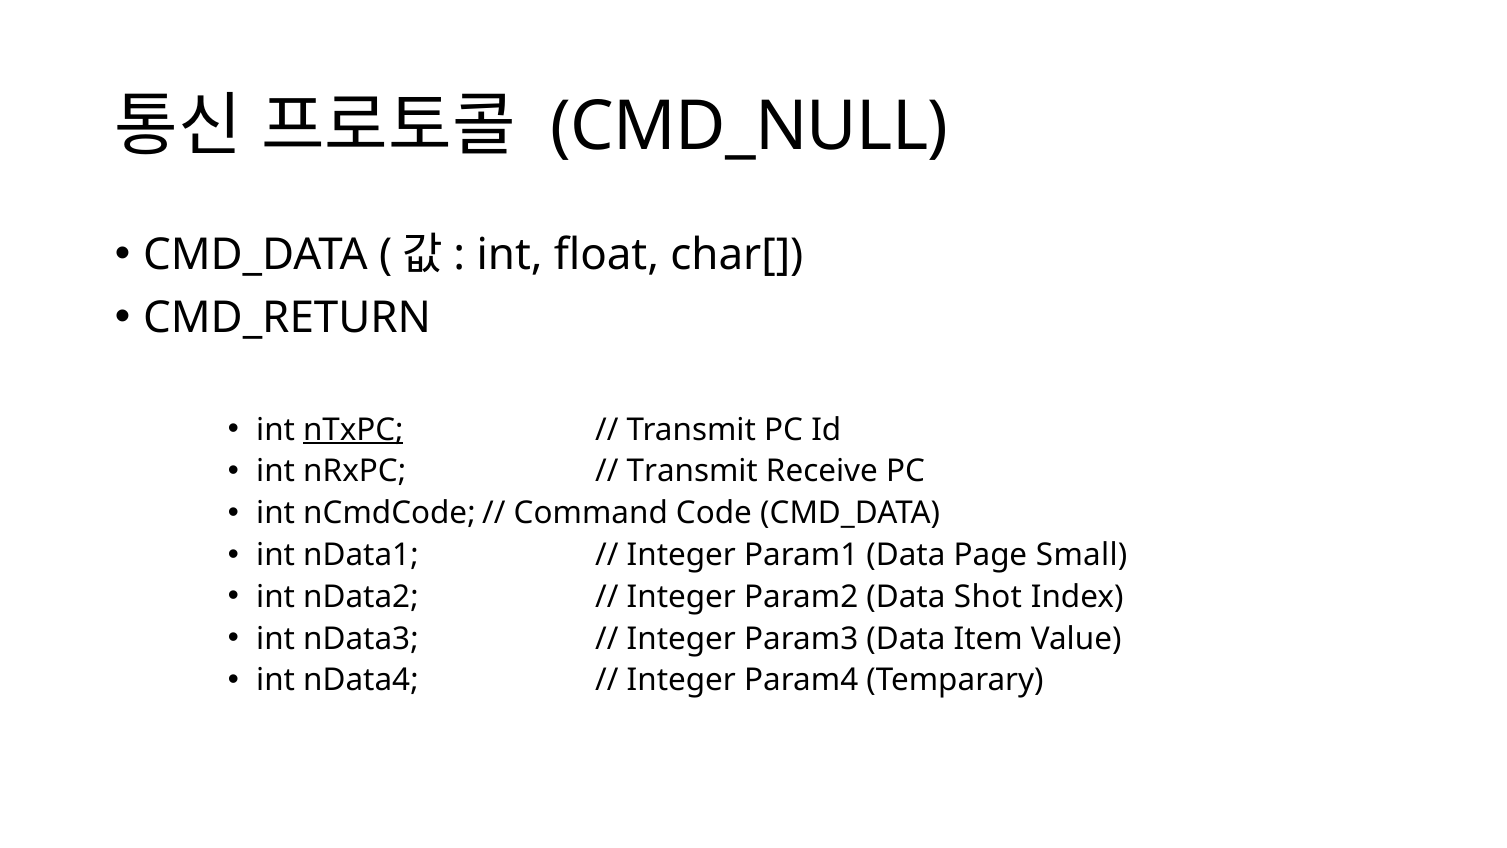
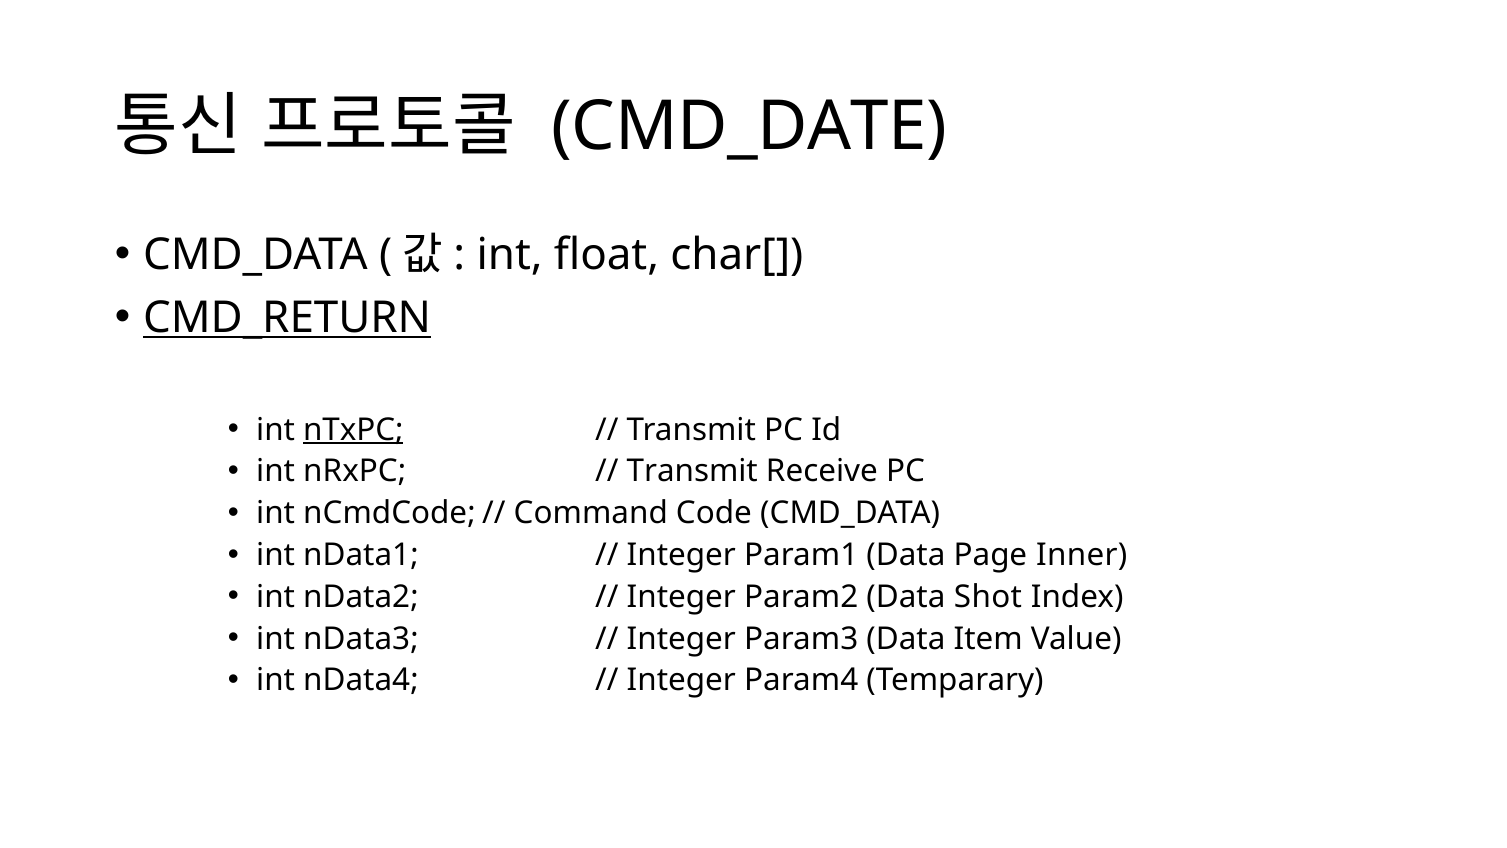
CMD_NULL: CMD_NULL -> CMD_DATE
CMD_RETURN underline: none -> present
Small: Small -> Inner
